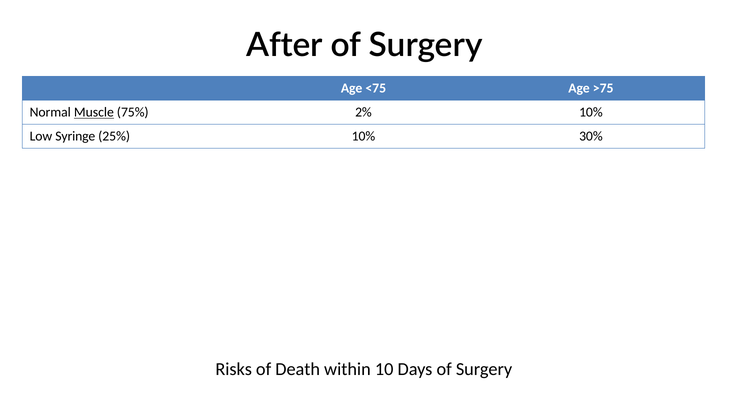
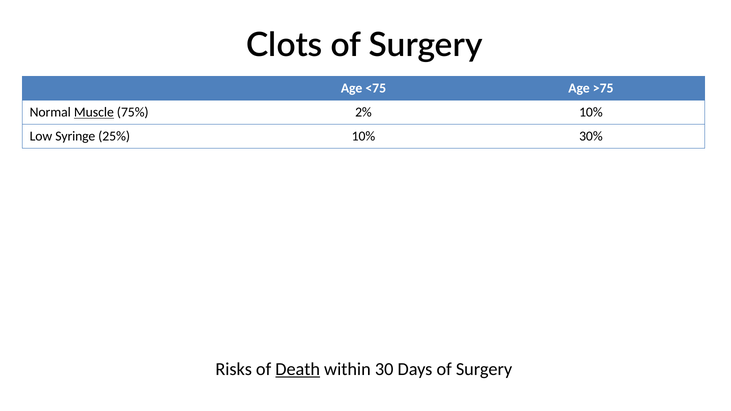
After: After -> Clots
Death underline: none -> present
10: 10 -> 30
